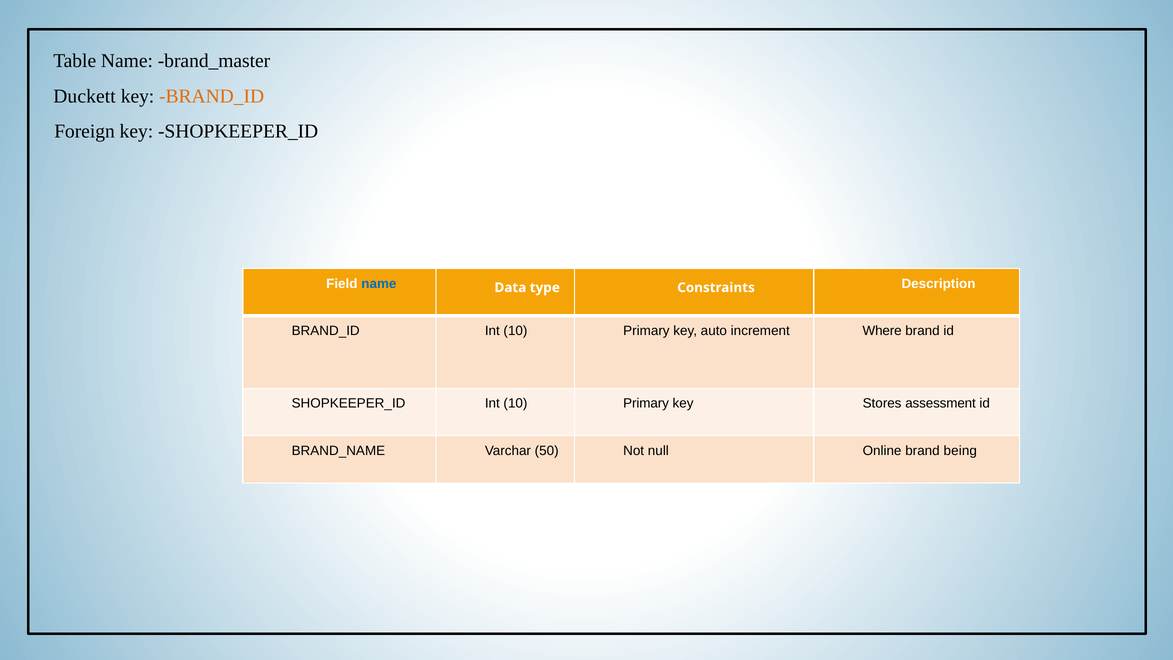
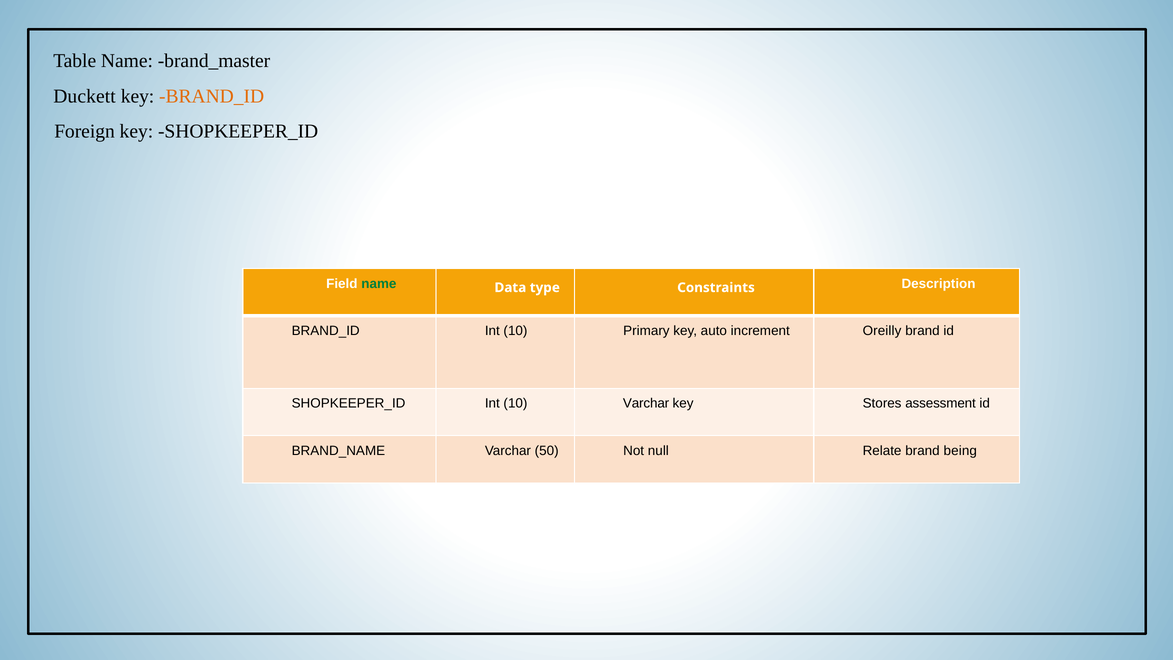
name at (379, 284) colour: blue -> green
Where: Where -> Oreilly
SHOPKEEPER_ID Int 10 Primary: Primary -> Varchar
Online: Online -> Relate
